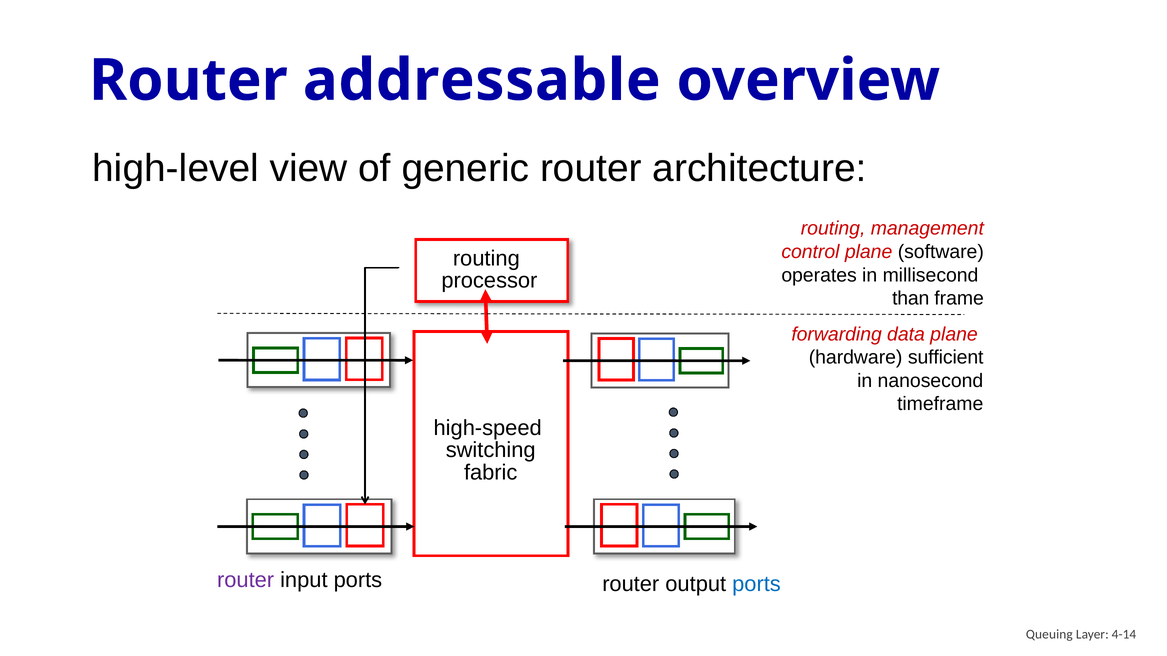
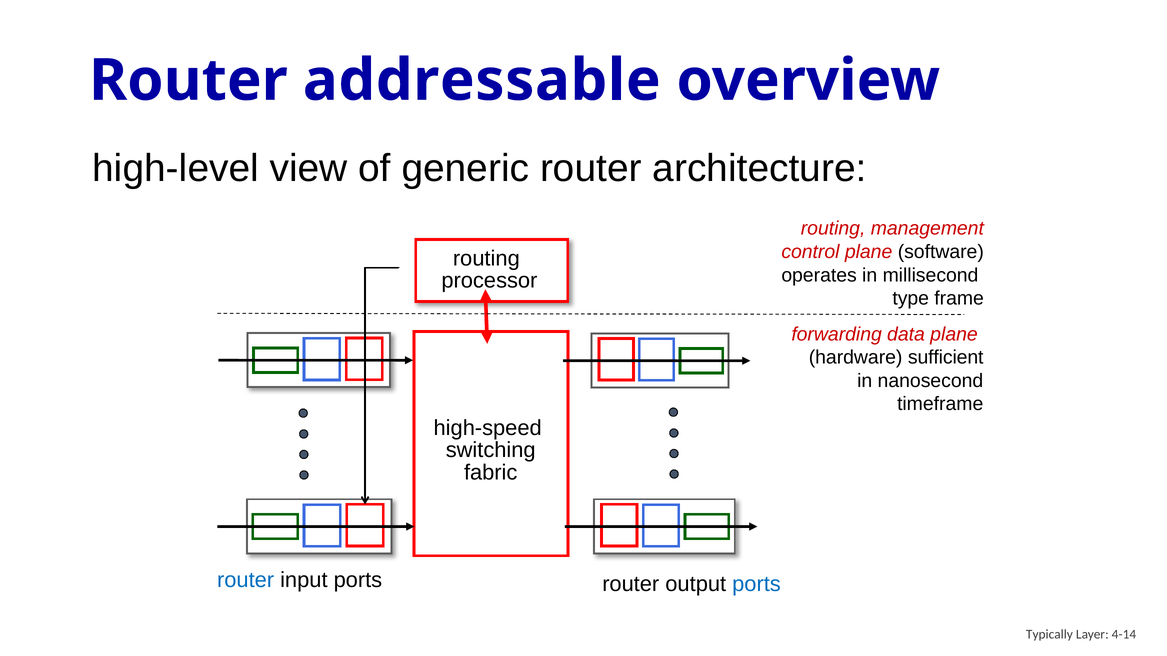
than: than -> type
router at (246, 580) colour: purple -> blue
Queuing: Queuing -> Typically
